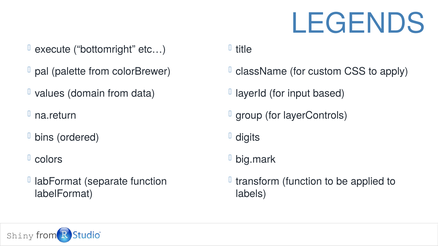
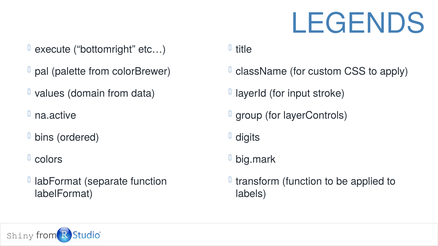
based: based -> stroke
na.return: na.return -> na.active
